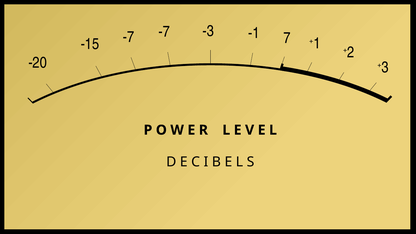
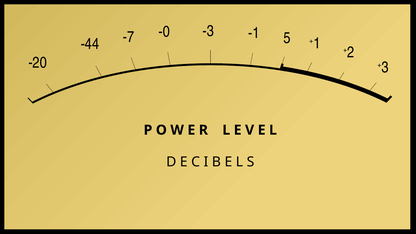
-15: -15 -> -44
-7 -7: -7 -> -0
7: 7 -> 5
